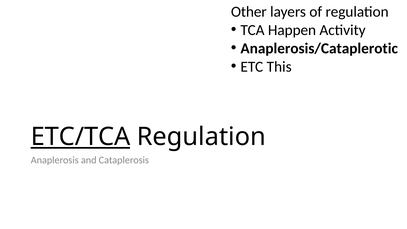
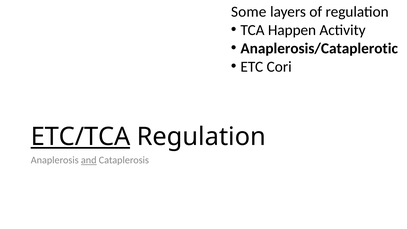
Other: Other -> Some
This: This -> Cori
and underline: none -> present
